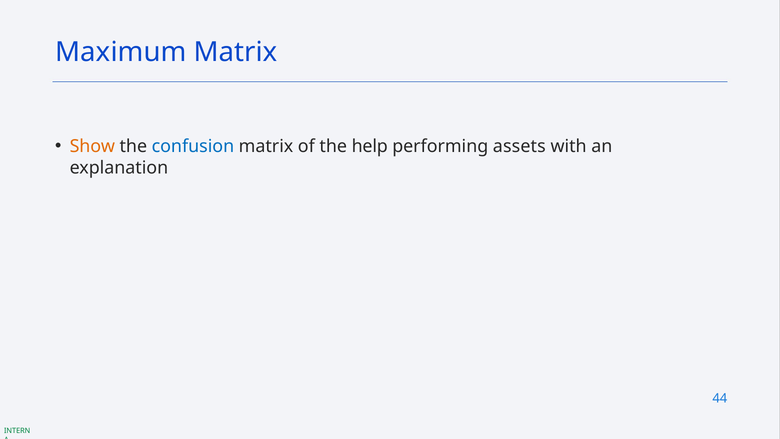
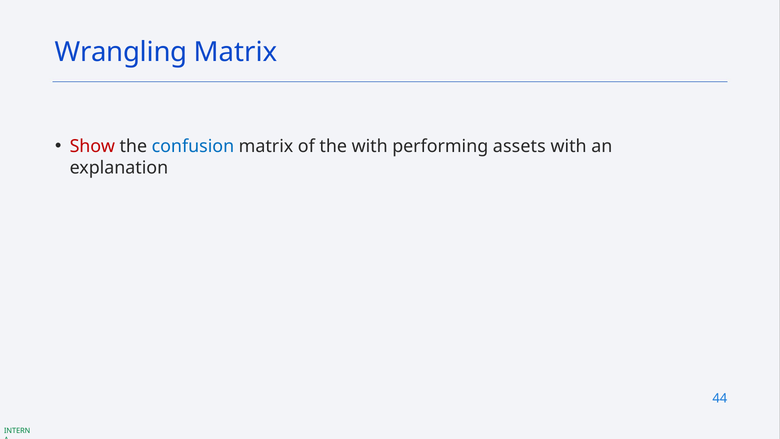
Maximum: Maximum -> Wrangling
Show colour: orange -> red
the help: help -> with
